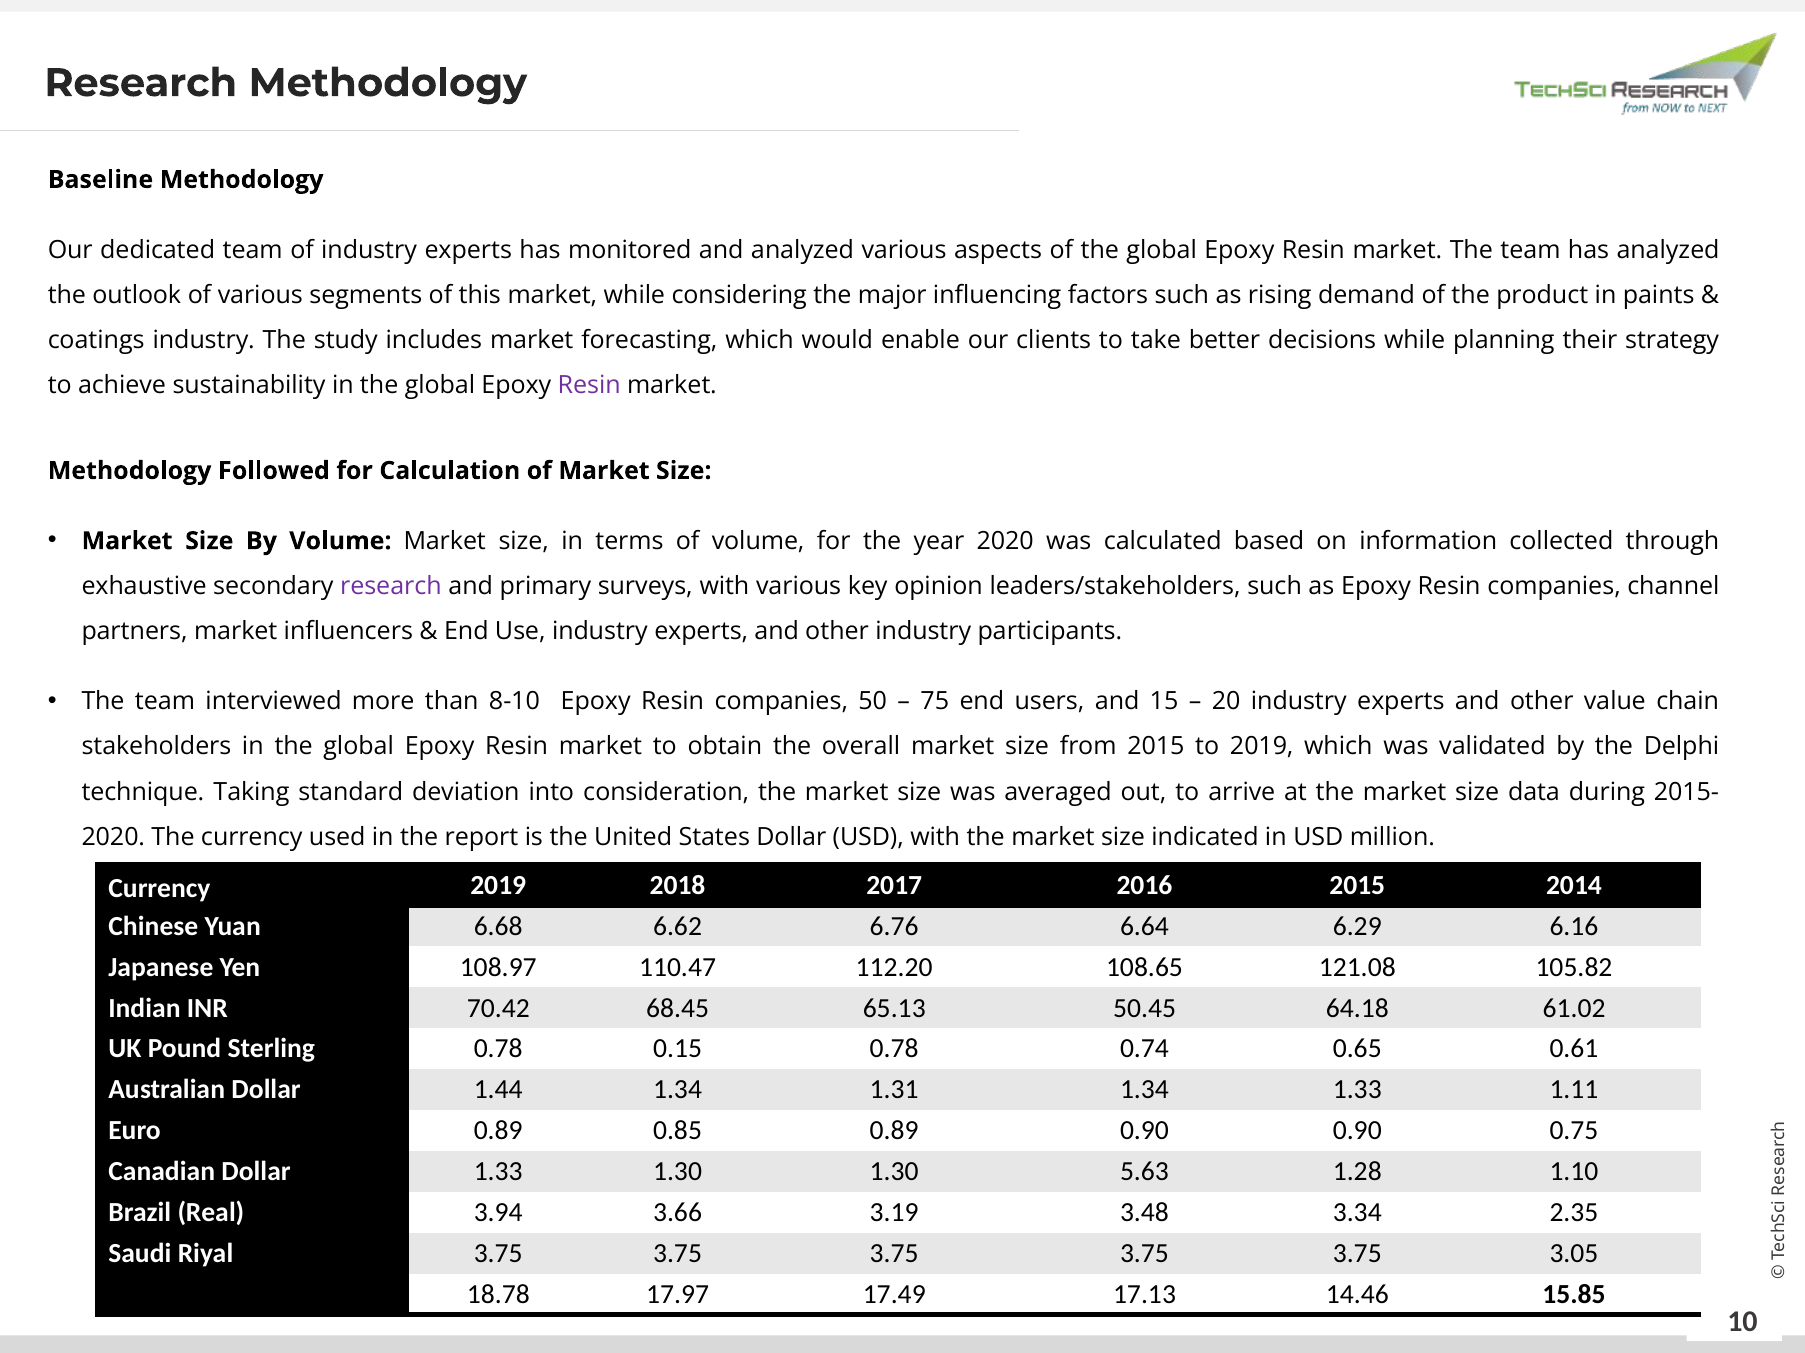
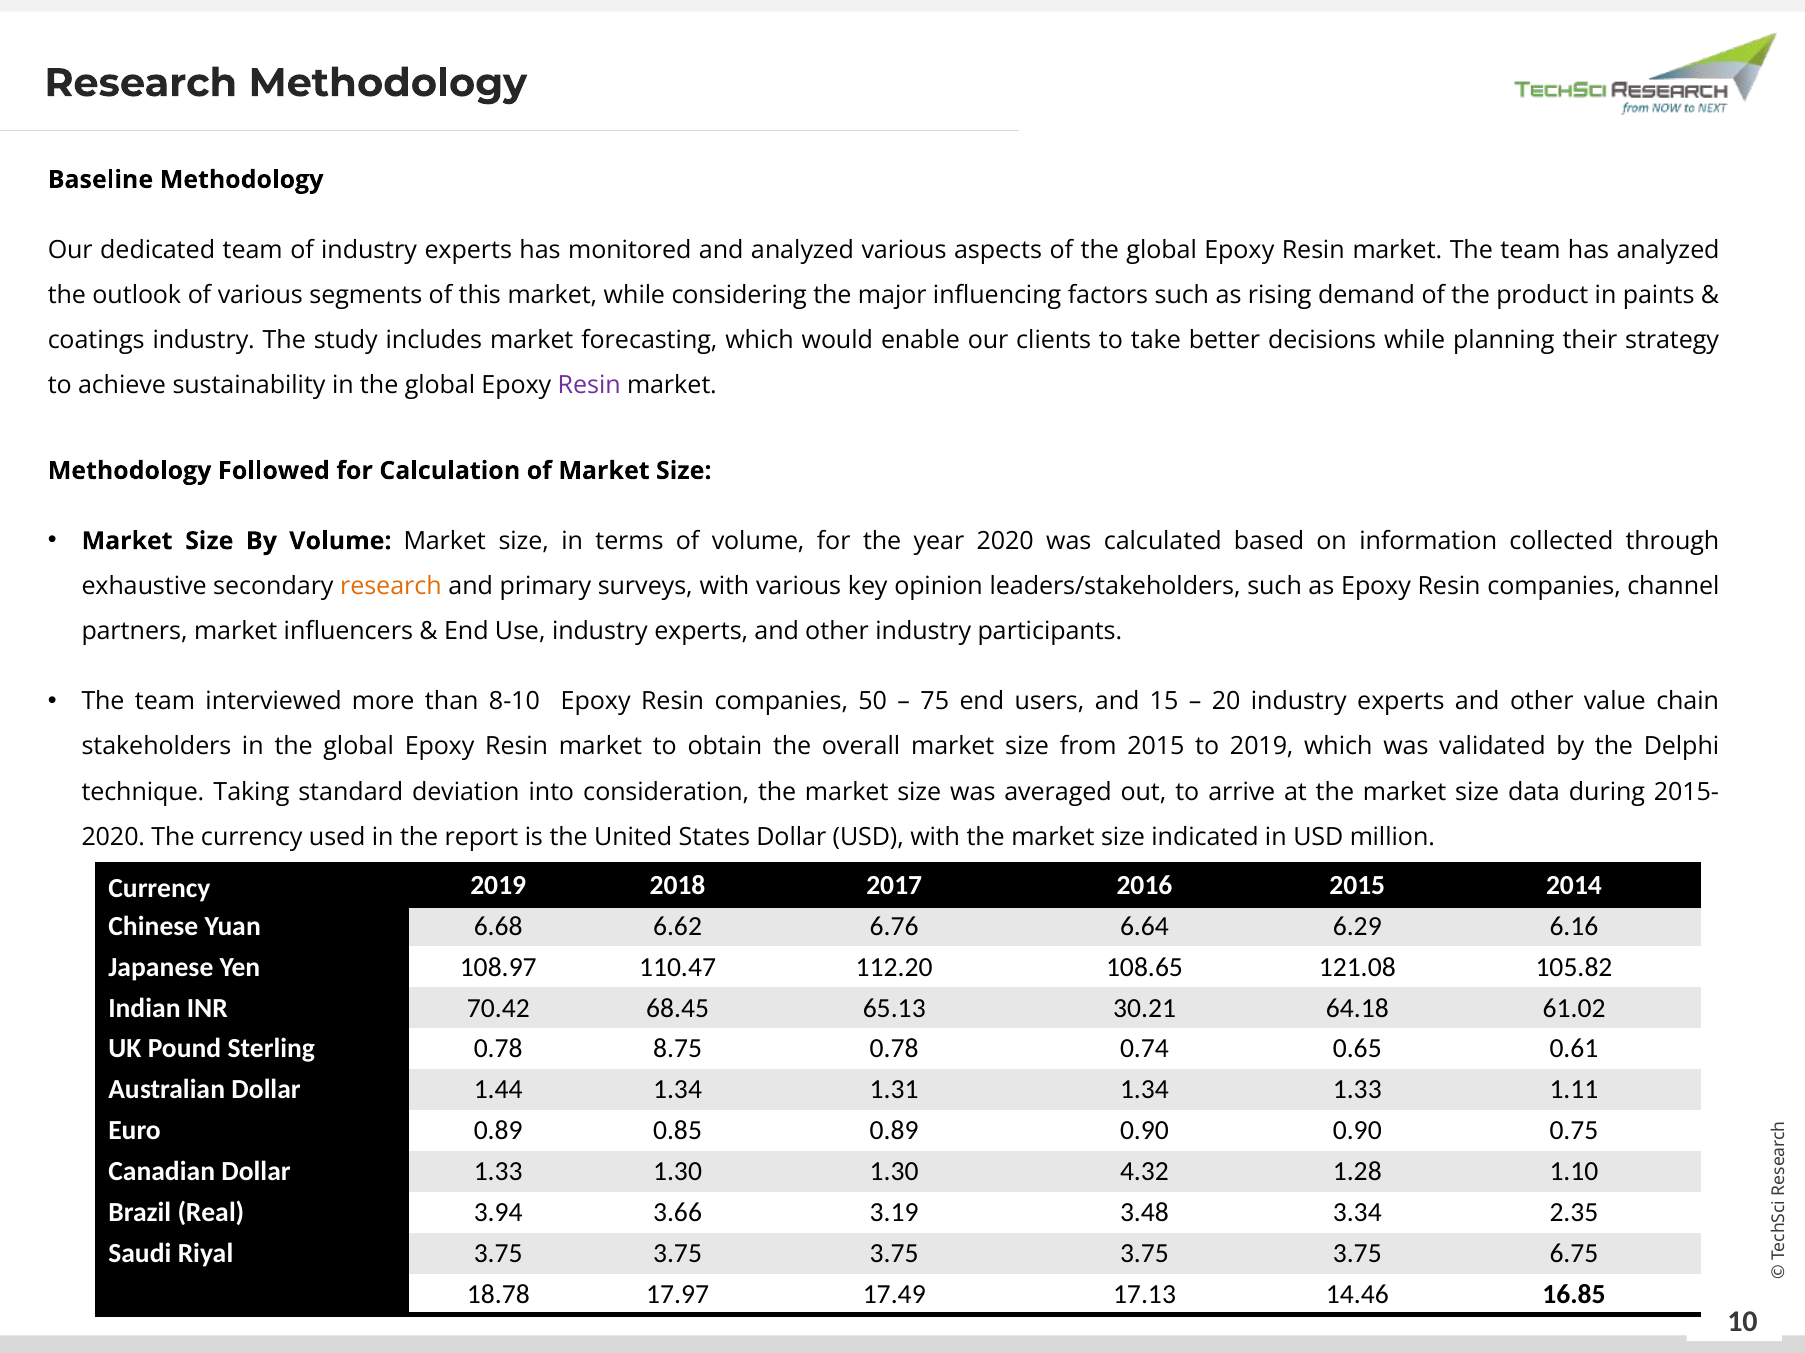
research at (391, 586) colour: purple -> orange
50.45: 50.45 -> 30.21
0.15: 0.15 -> 8.75
5.63: 5.63 -> 4.32
3.05: 3.05 -> 6.75
15.85: 15.85 -> 16.85
